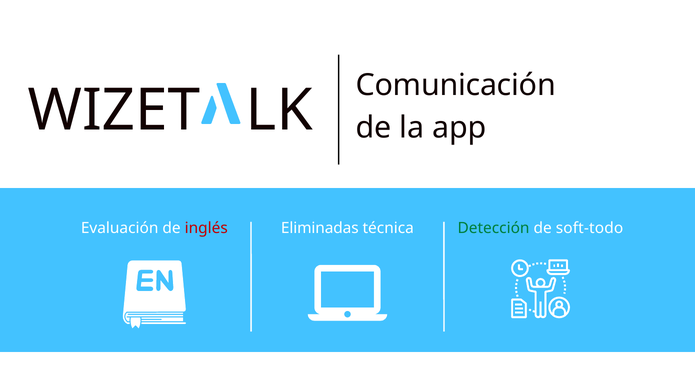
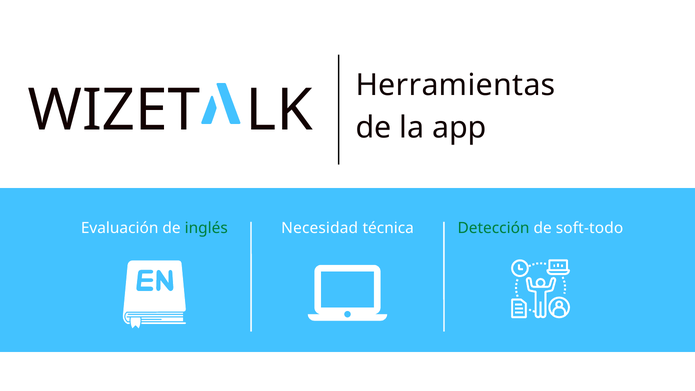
Comunicación: Comunicación -> Herramientas
inglés colour: red -> green
Eliminadas: Eliminadas -> Necesidad
